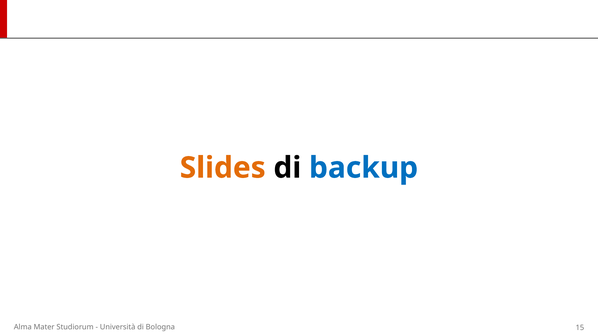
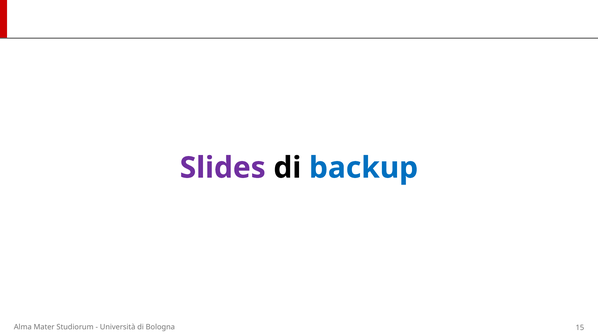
Slides colour: orange -> purple
